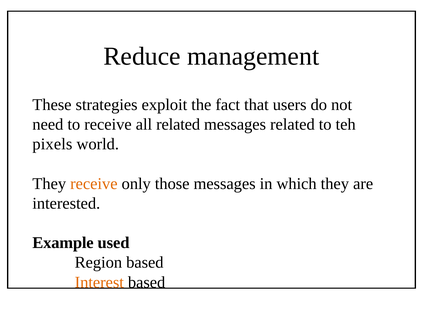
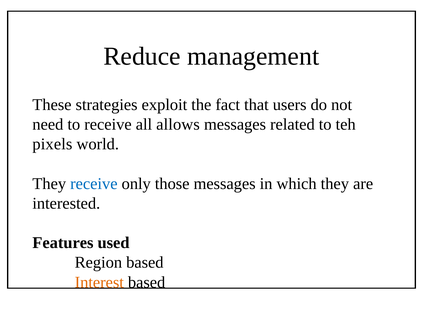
all related: related -> allows
receive at (94, 184) colour: orange -> blue
Example: Example -> Features
